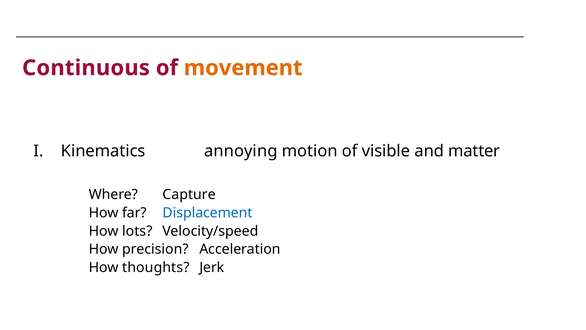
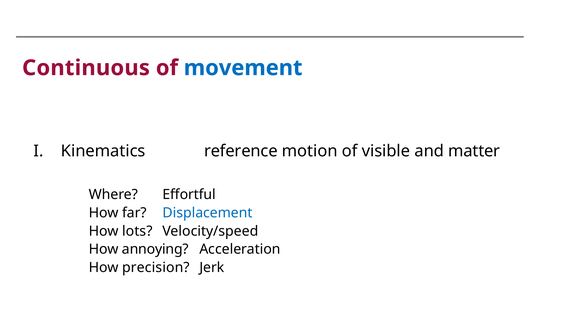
movement colour: orange -> blue
annoying: annoying -> reference
Capture: Capture -> Effortful
precision: precision -> annoying
thoughts: thoughts -> precision
